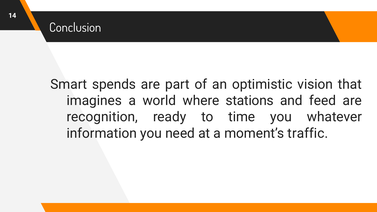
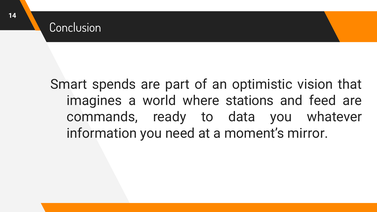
recognition: recognition -> commands
time: time -> data
traffic: traffic -> mirror
